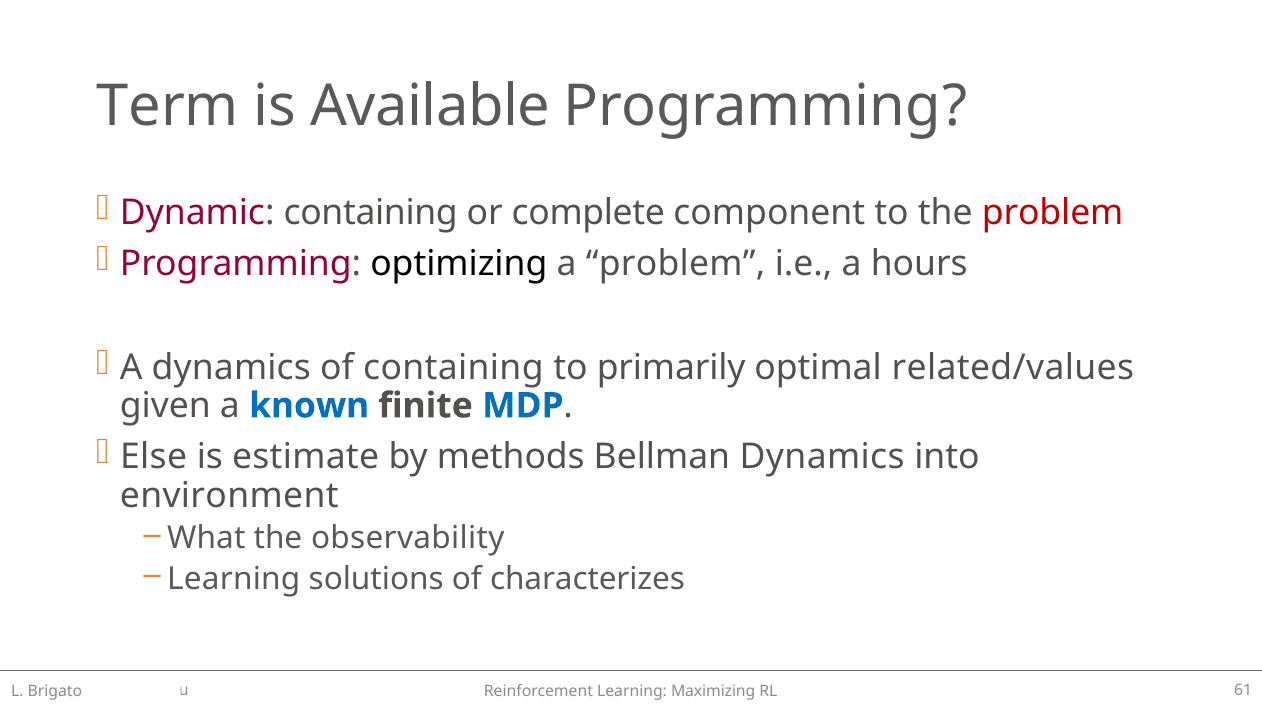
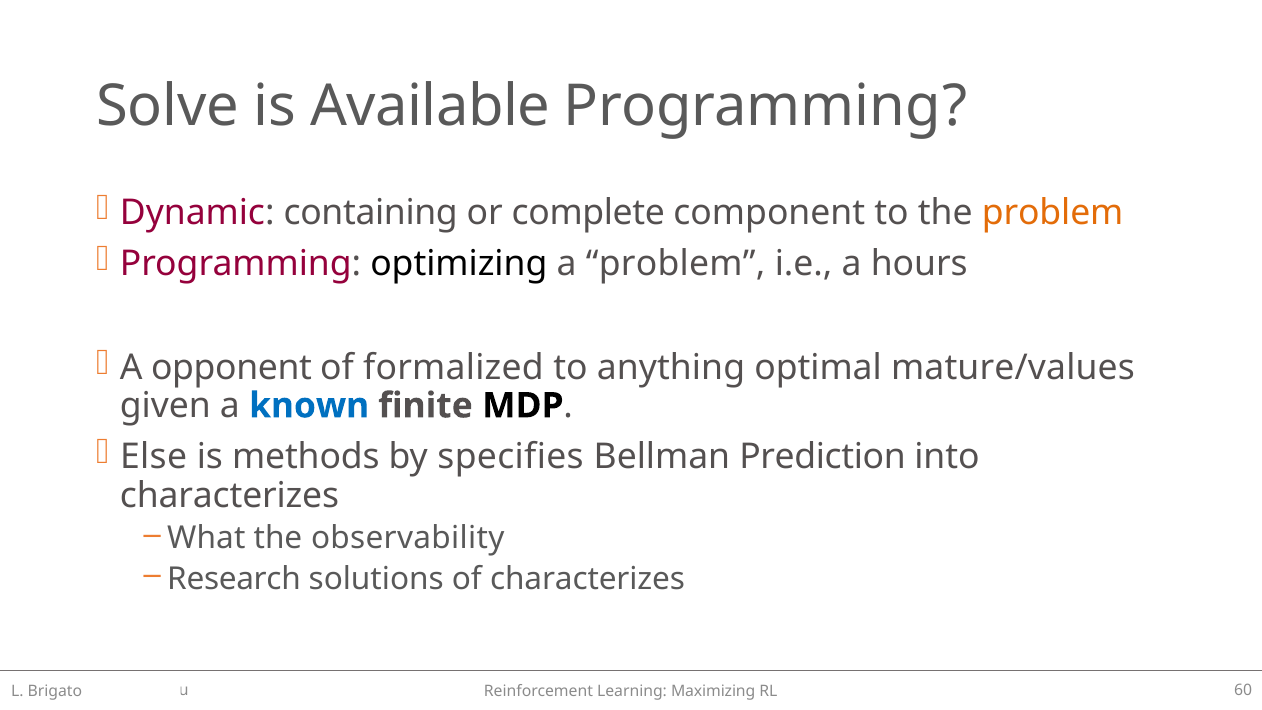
Term: Term -> Solve
problem at (1053, 213) colour: red -> orange
A dynamics: dynamics -> opponent
of containing: containing -> formalized
primarily: primarily -> anything
related/values: related/values -> mature/values
MDP colour: blue -> black
estimate: estimate -> methods
methods: methods -> specifies
Bellman Dynamics: Dynamics -> Prediction
environment at (229, 496): environment -> characterizes
Learning at (234, 579): Learning -> Research
61: 61 -> 60
